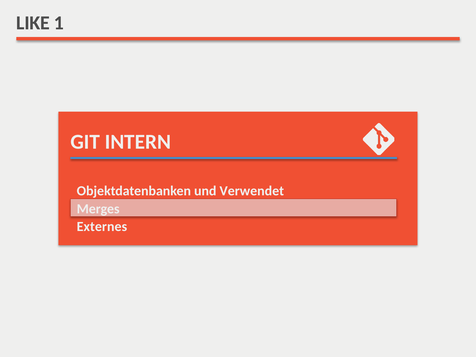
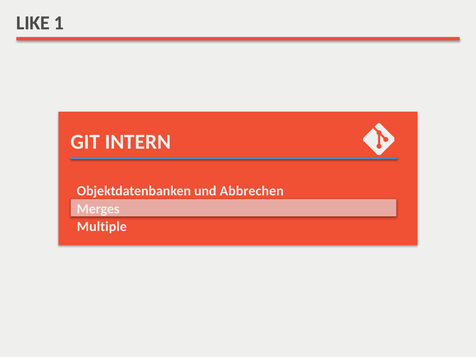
Verwendet: Verwendet -> Abbrechen
Externes: Externes -> Multiple
